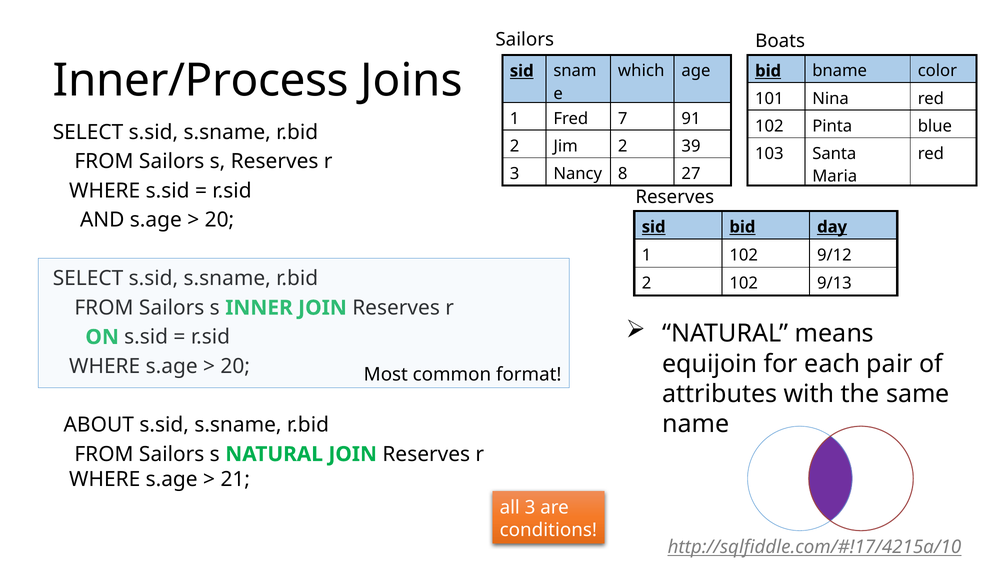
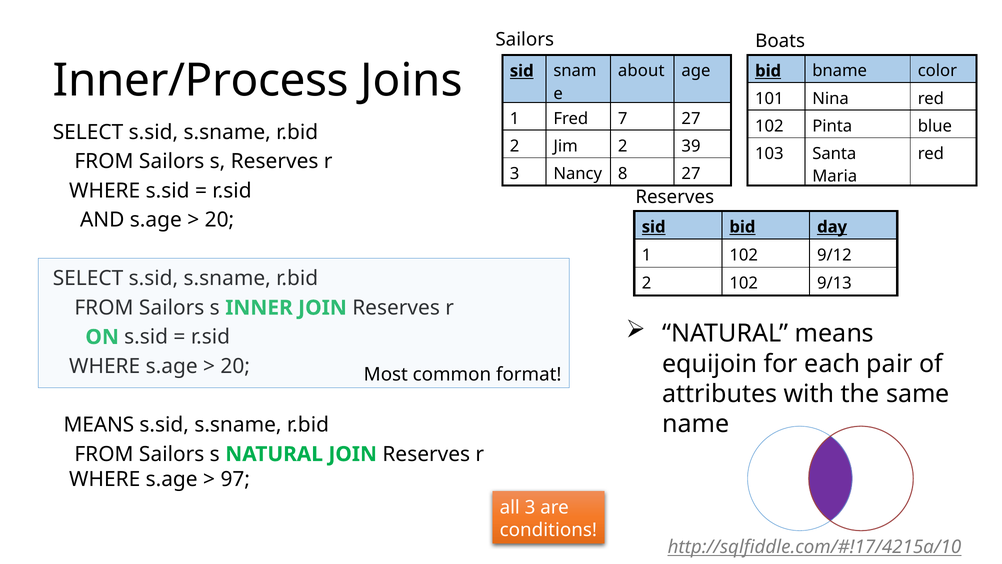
which: which -> about
7 91: 91 -> 27
ABOUT at (99, 425): ABOUT -> MEANS
21: 21 -> 97
